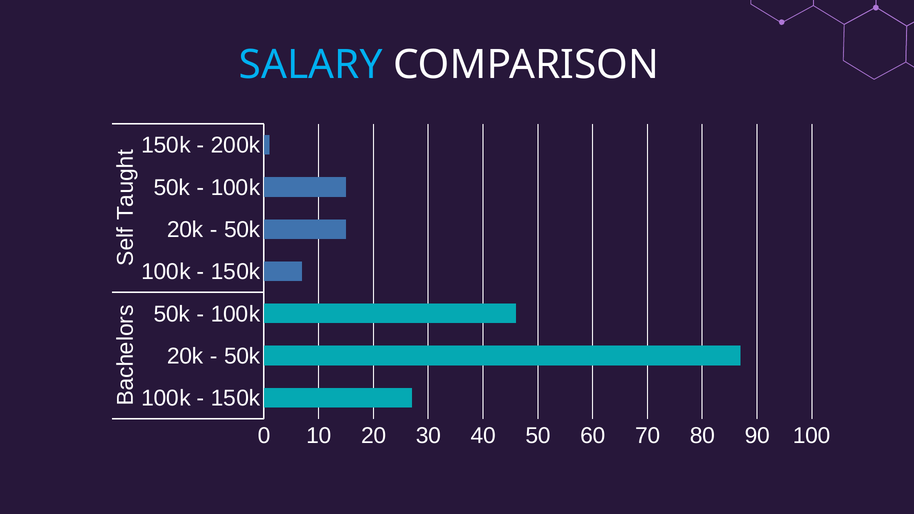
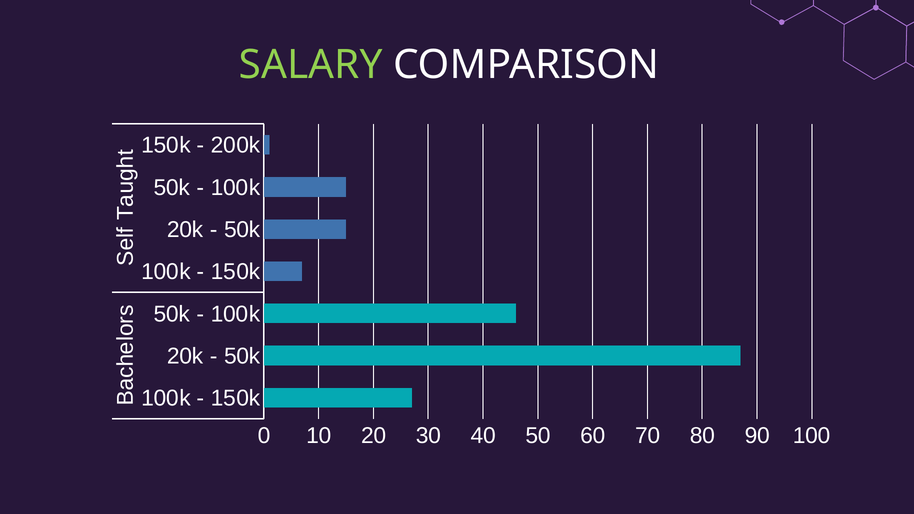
SALARY colour: light blue -> light green
